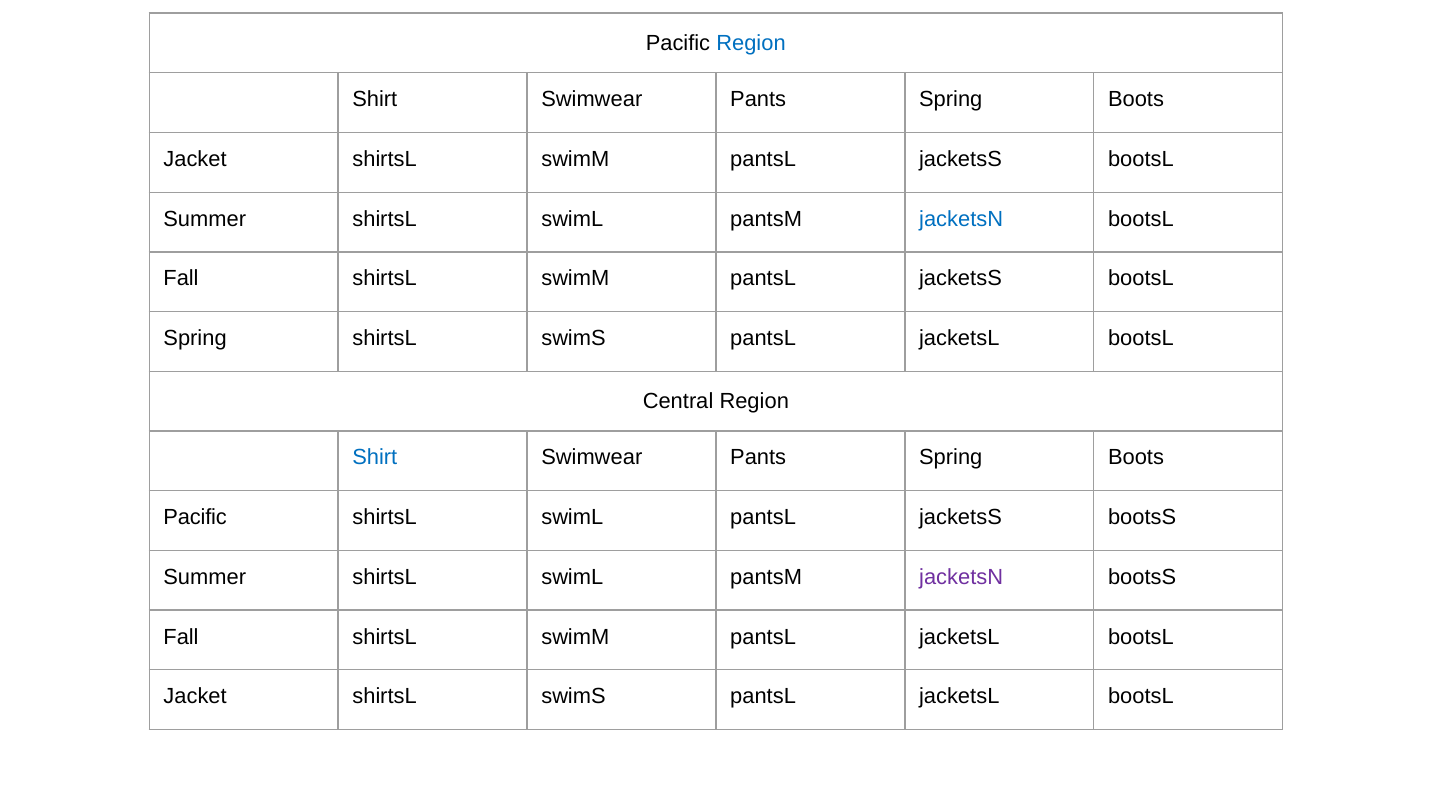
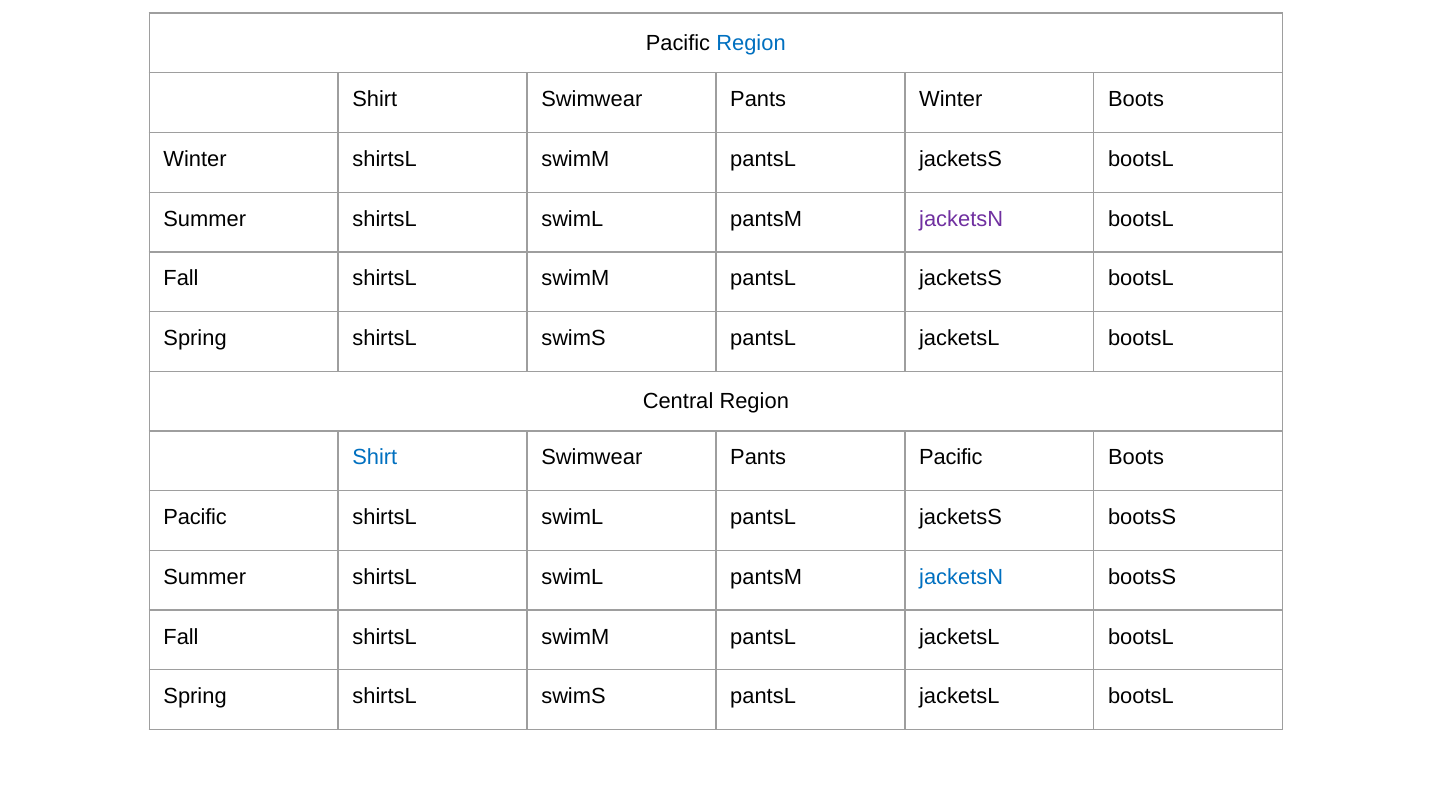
Spring at (951, 100): Spring -> Winter
Jacket at (195, 159): Jacket -> Winter
jacketsN at (961, 219) colour: blue -> purple
Spring at (951, 458): Spring -> Pacific
jacketsN at (961, 577) colour: purple -> blue
Jacket at (195, 696): Jacket -> Spring
